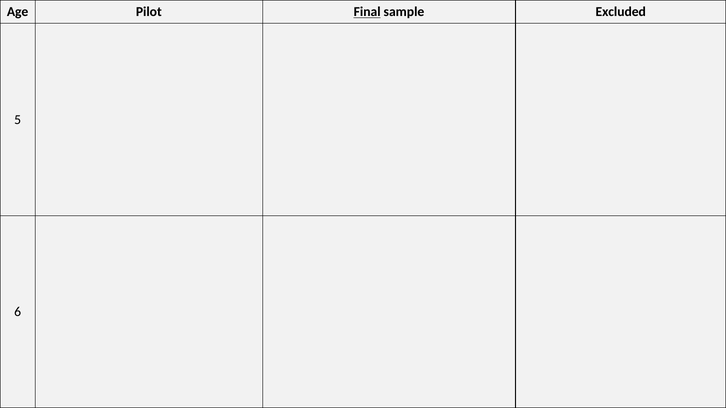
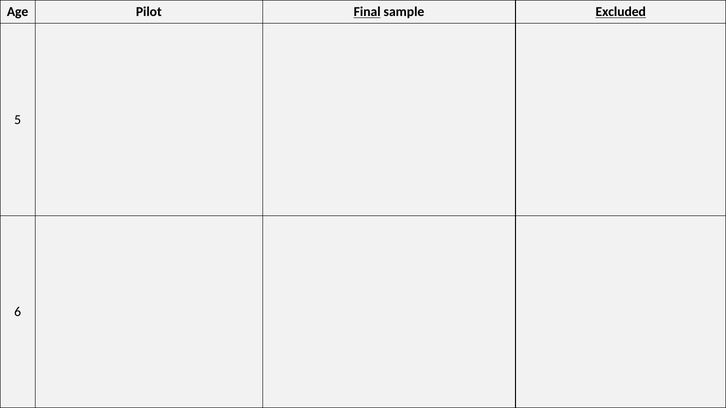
Excluded underline: none -> present
